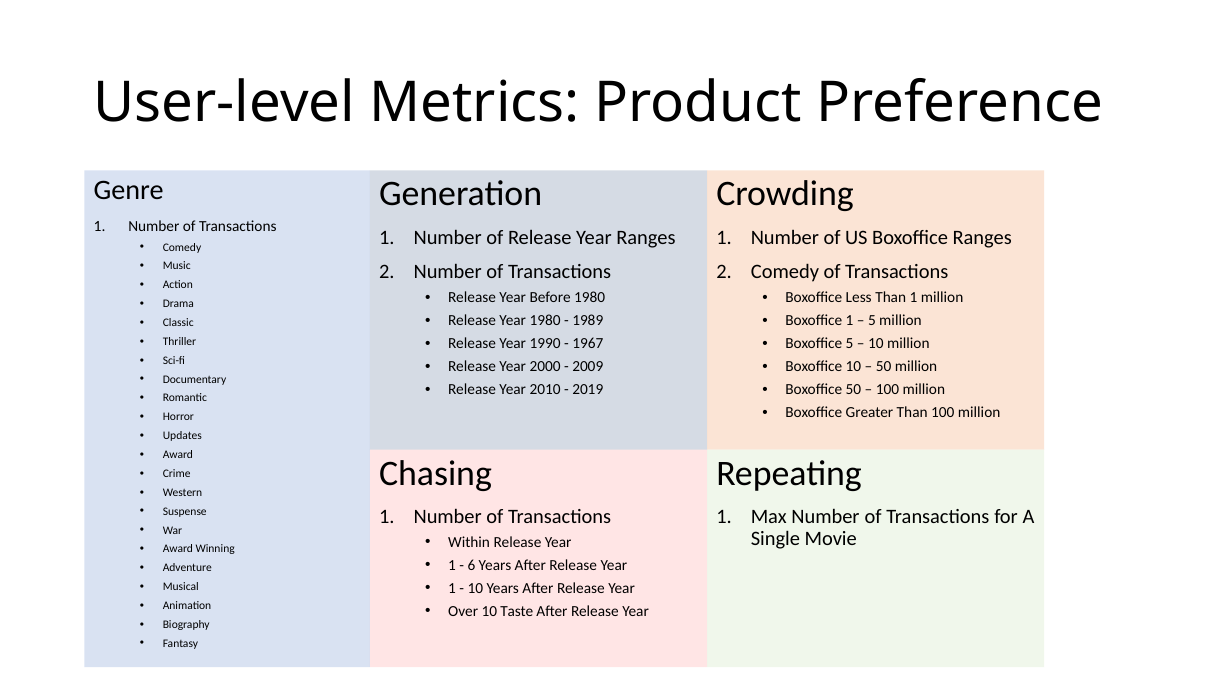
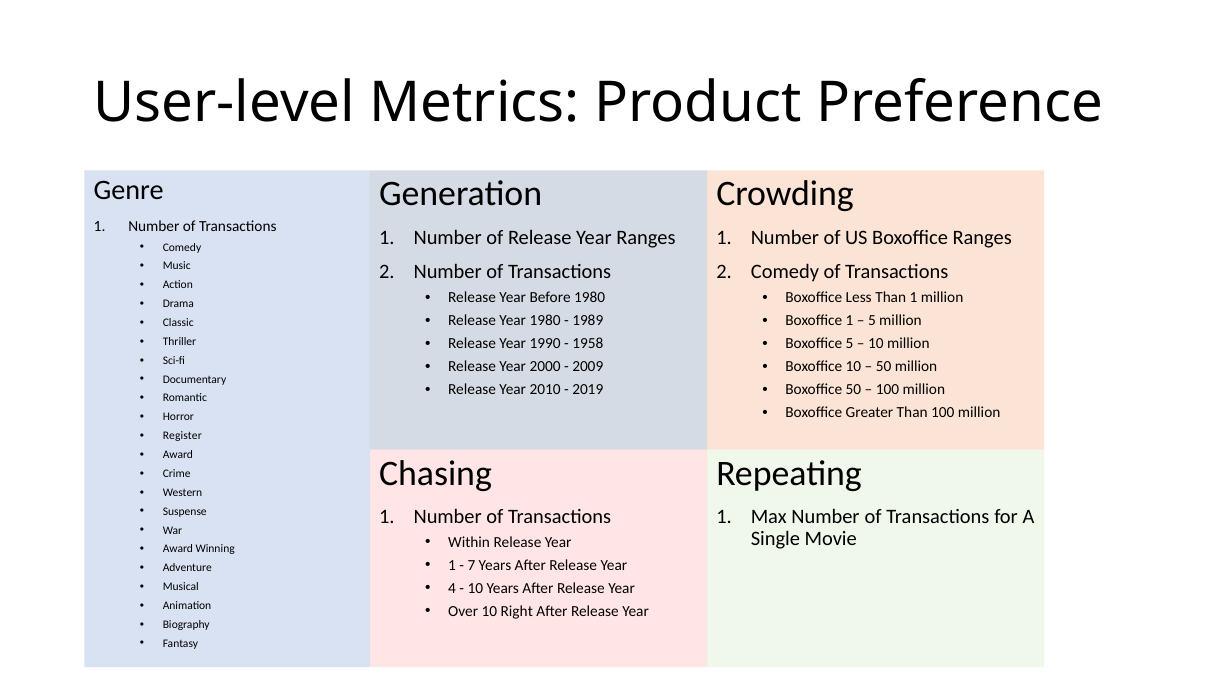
1967: 1967 -> 1958
Updates: Updates -> Register
6: 6 -> 7
1 at (452, 589): 1 -> 4
Taste: Taste -> Right
